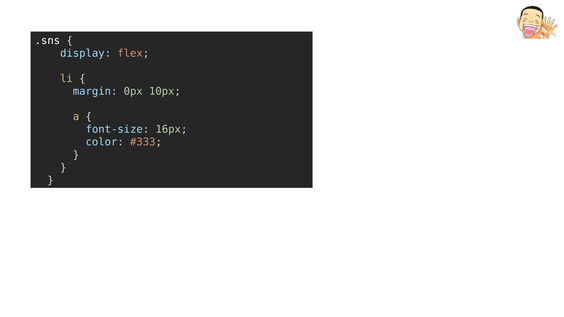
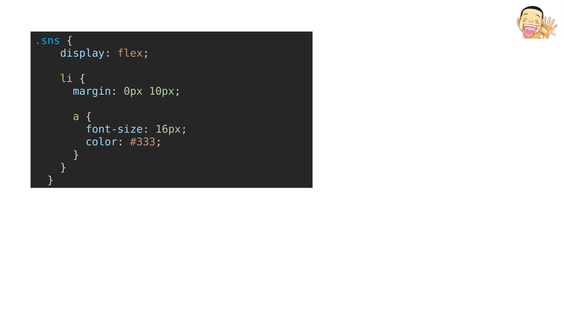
.sns colour: white -> light blue
